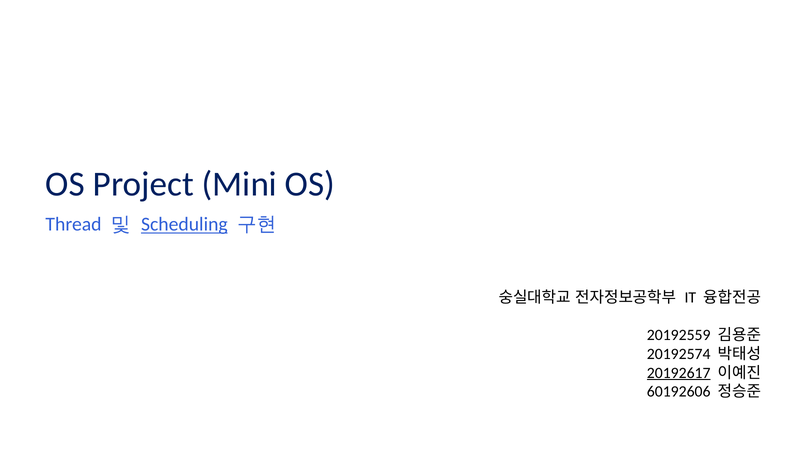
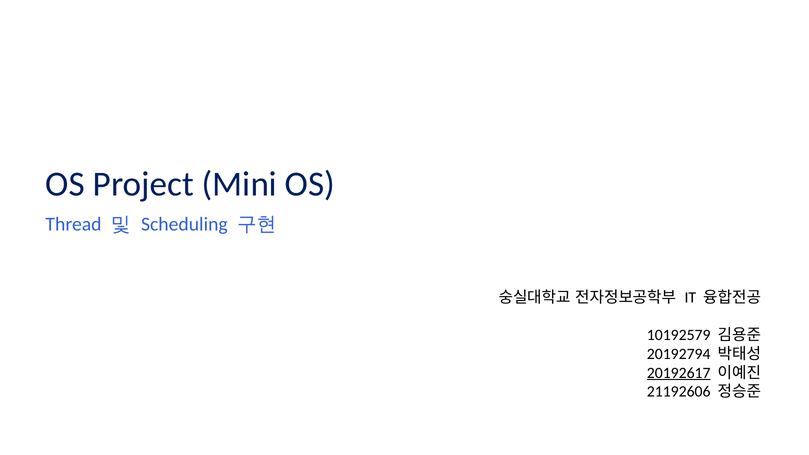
Scheduling underline: present -> none
20192559: 20192559 -> 10192579
20192574: 20192574 -> 20192794
60192606: 60192606 -> 21192606
